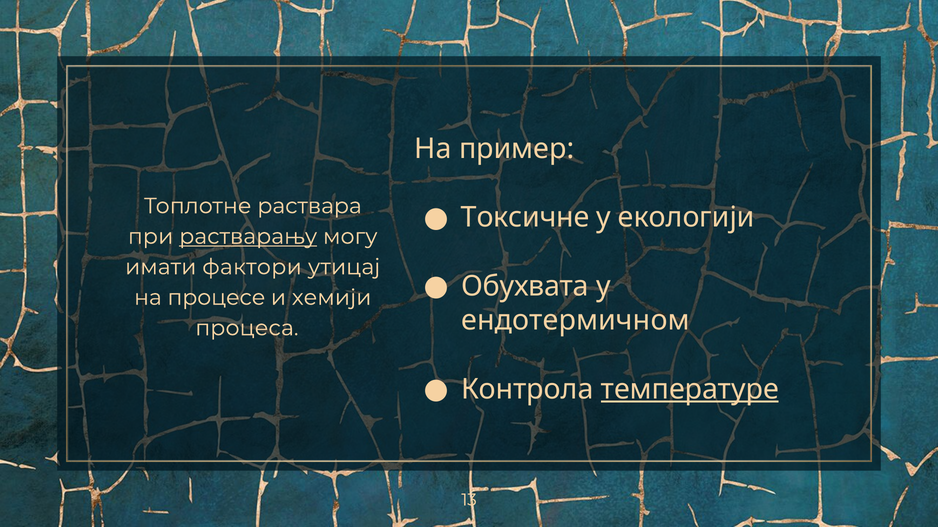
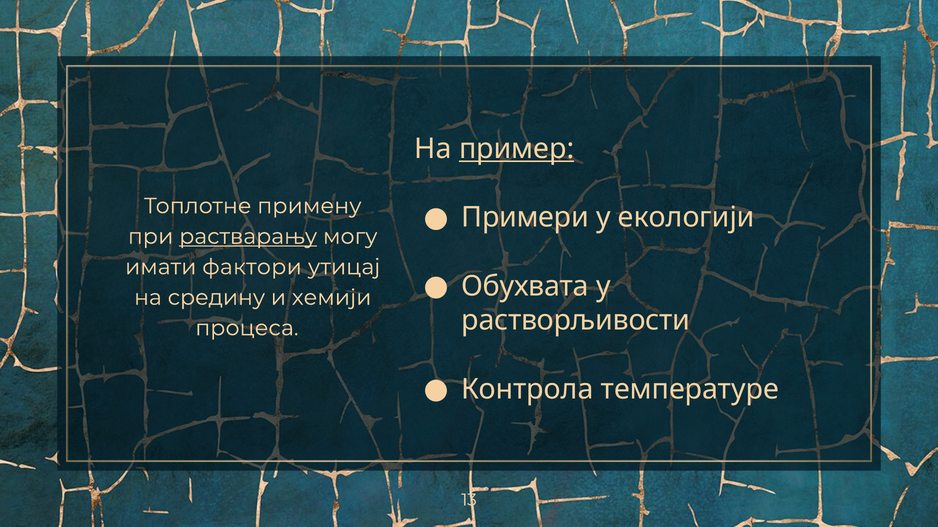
пример underline: none -> present
раствара: раствара -> примену
Токсичне: Токсичне -> Примери
процесе: процесе -> средину
ендотермичном: ендотермичном -> растворљивости
температуре underline: present -> none
